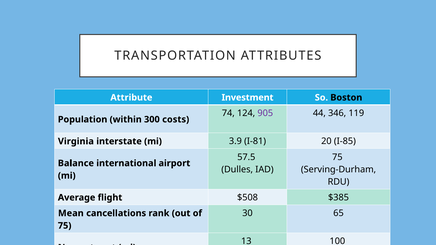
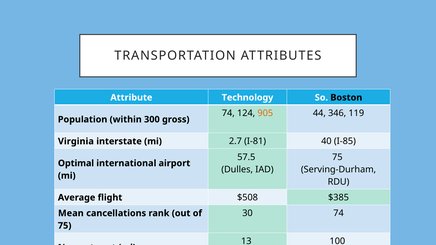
Investment: Investment -> Technology
905 colour: purple -> orange
costs: costs -> gross
3.9: 3.9 -> 2.7
20: 20 -> 40
Balance: Balance -> Optimal
30 65: 65 -> 74
